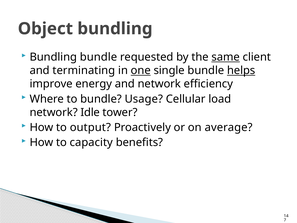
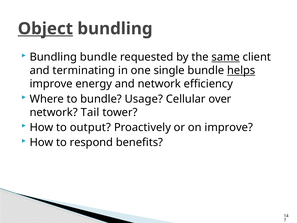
Object underline: none -> present
one underline: present -> none
load: load -> over
Idle: Idle -> Tail
on average: average -> improve
capacity: capacity -> respond
